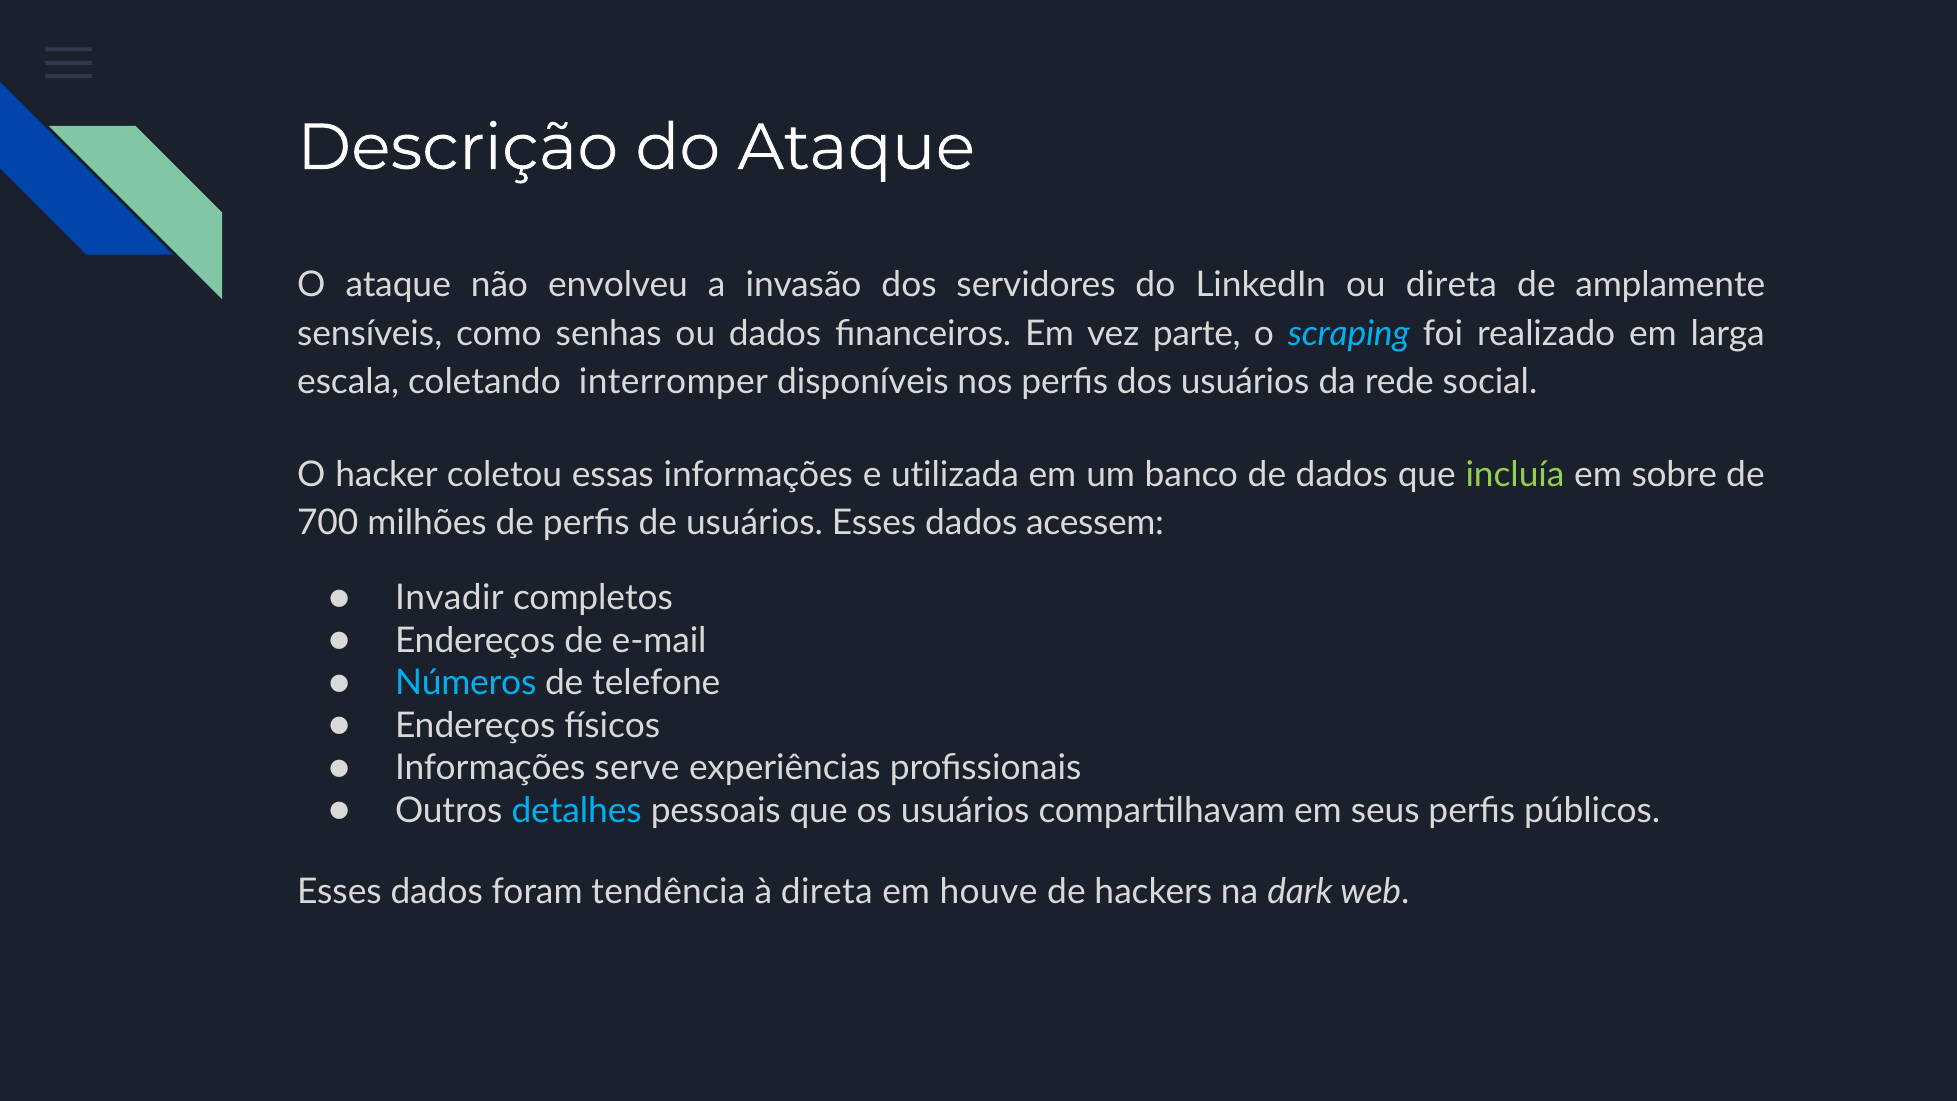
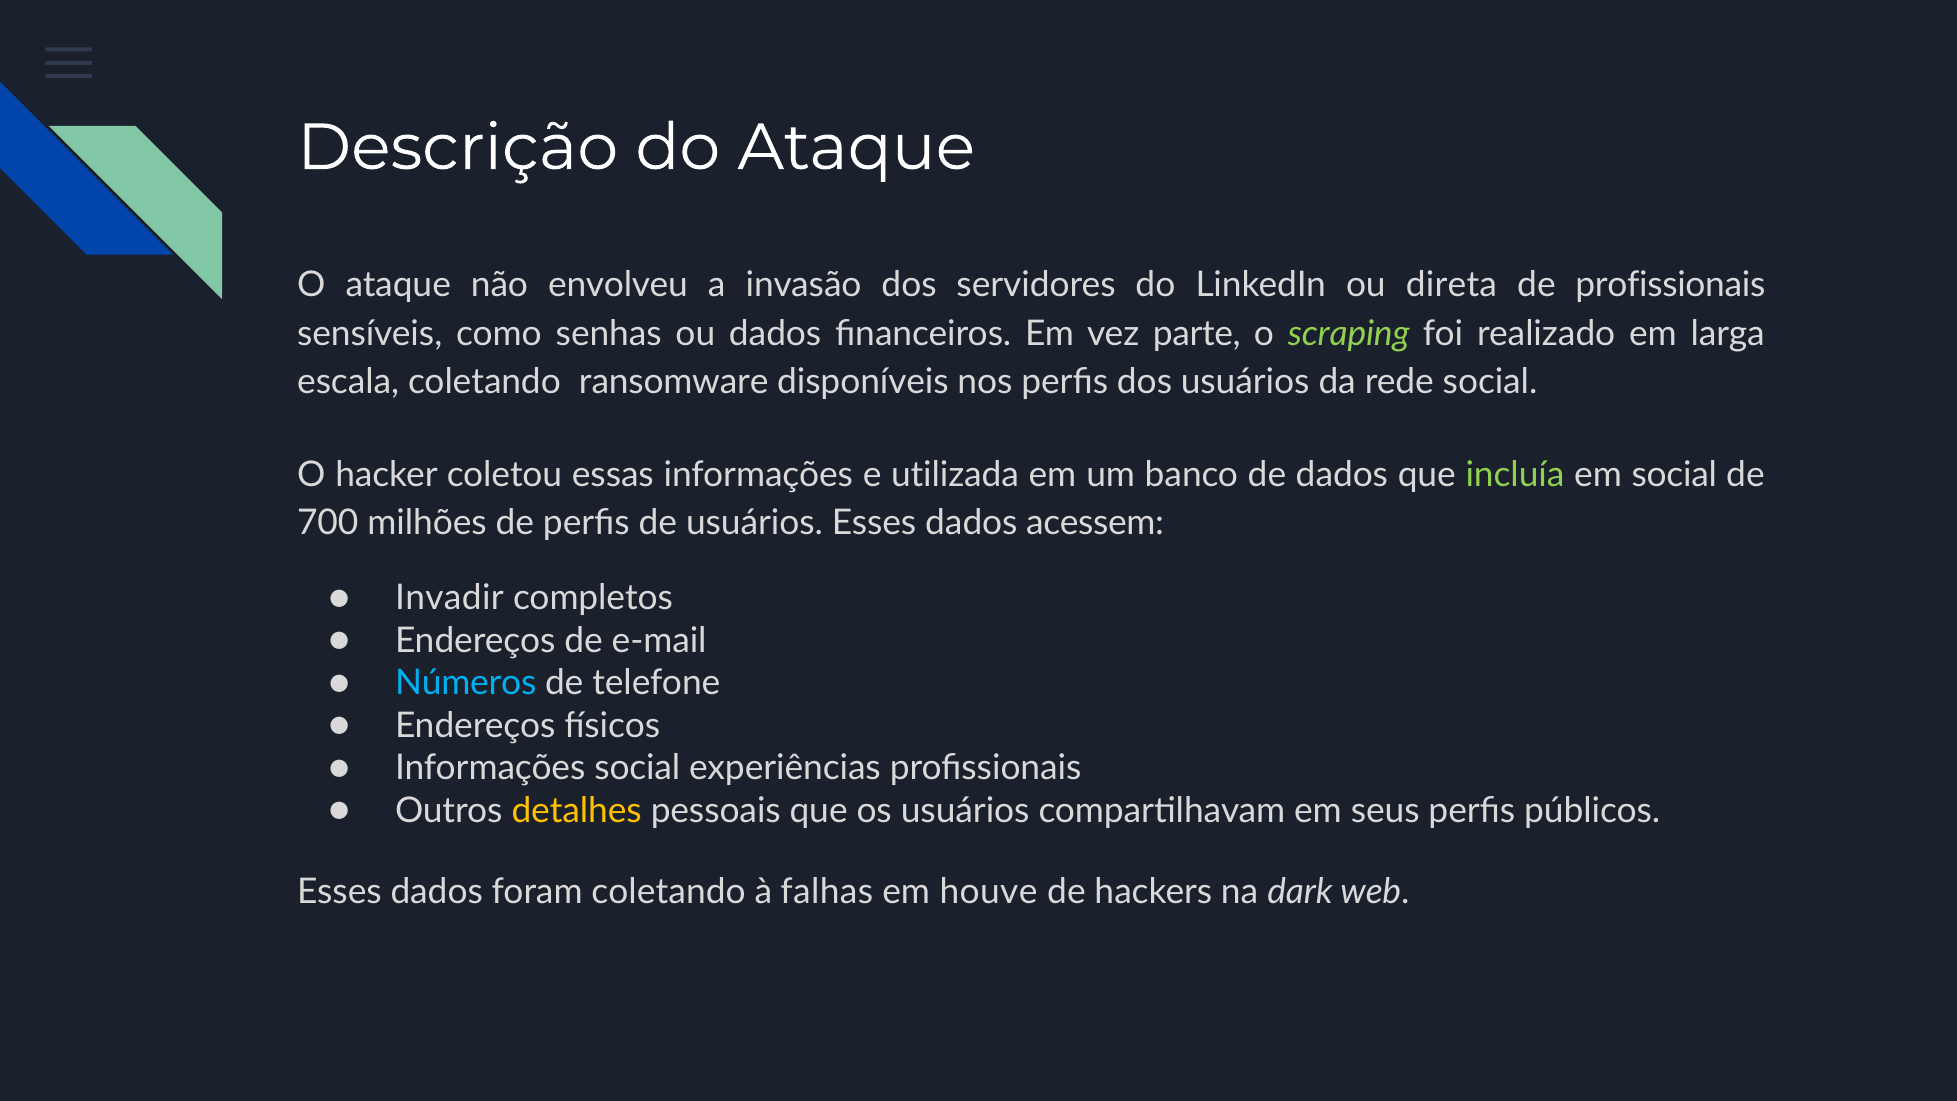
de amplamente: amplamente -> profissionais
scraping colour: light blue -> light green
interromper: interromper -> ransomware
em sobre: sobre -> social
Informações serve: serve -> social
detalhes colour: light blue -> yellow
foram tendência: tendência -> coletando
à direta: direta -> falhas
